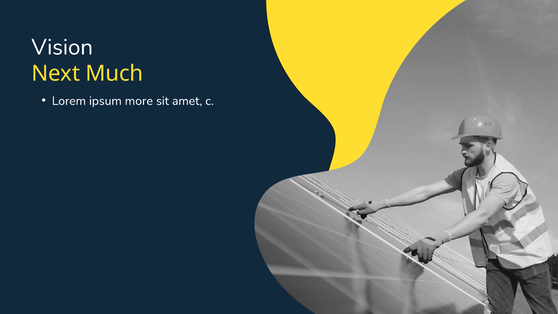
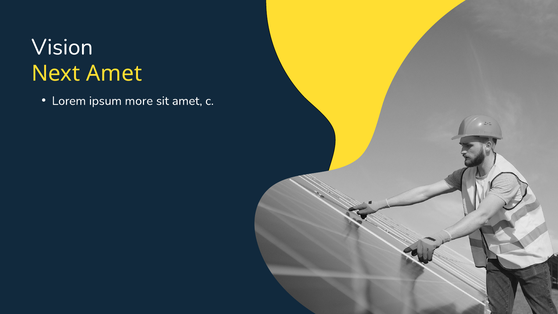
Next Much: Much -> Amet
